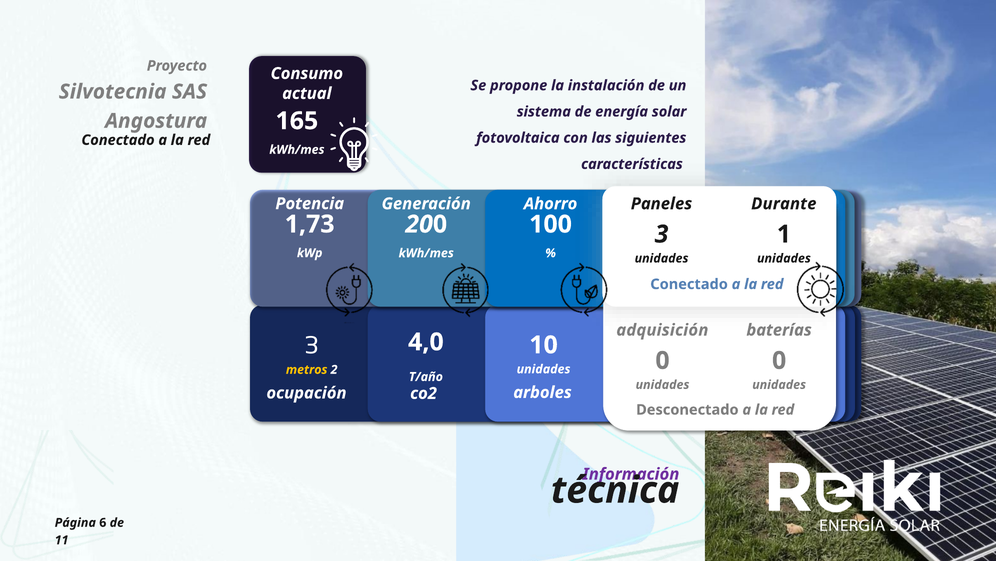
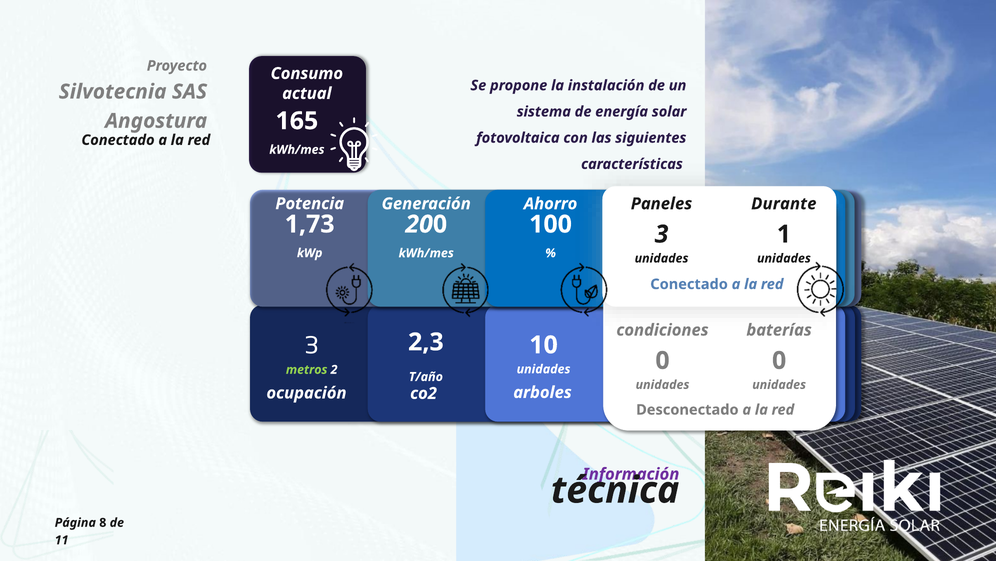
adquisición: adquisición -> condiciones
4,0: 4,0 -> 2,3
metros colour: yellow -> light green
6: 6 -> 8
